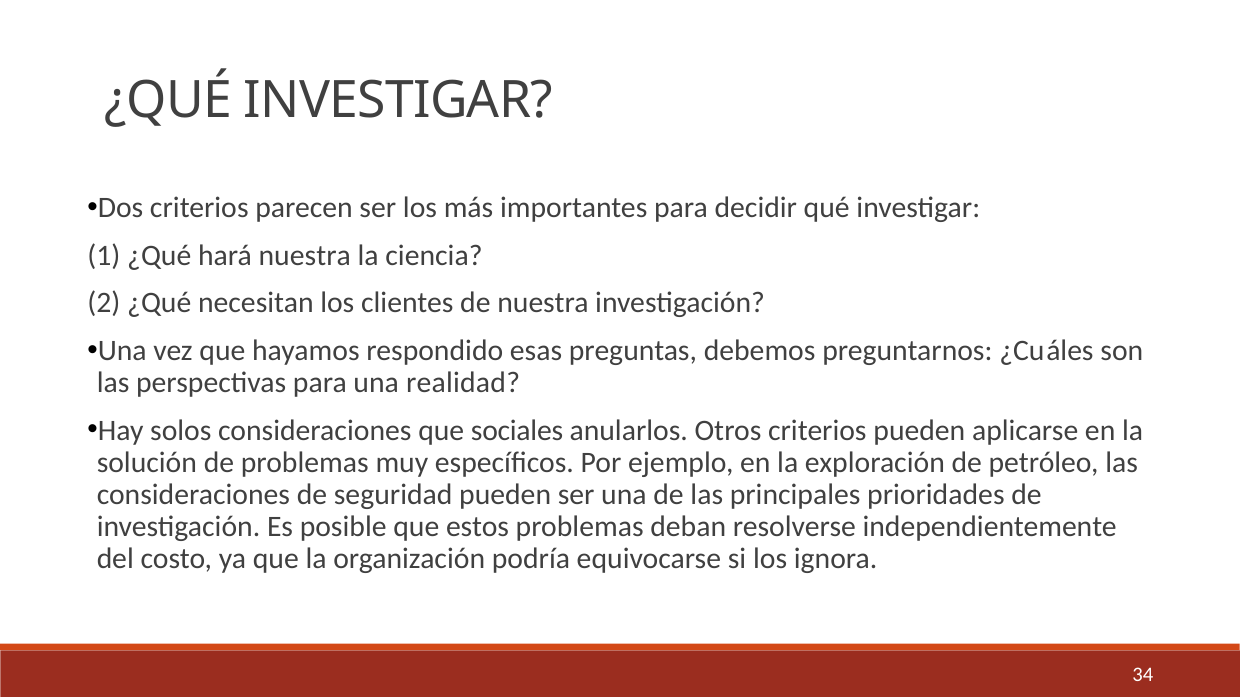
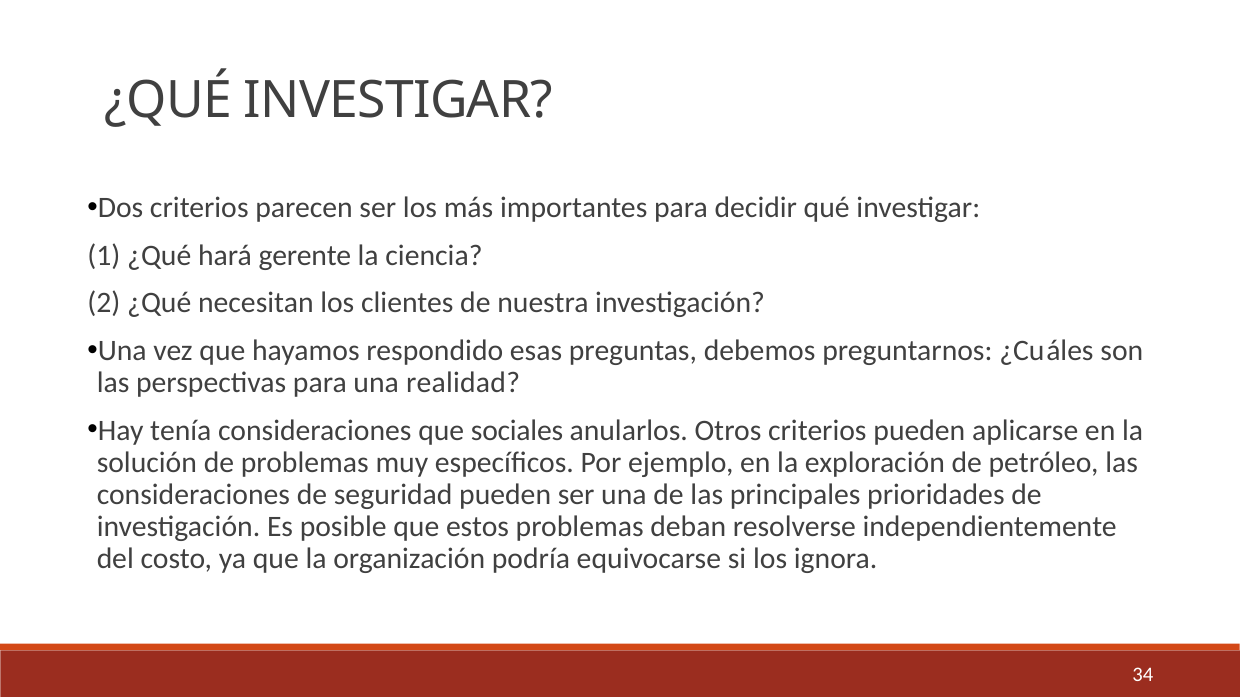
hará nuestra: nuestra -> gerente
solos: solos -> tenía
